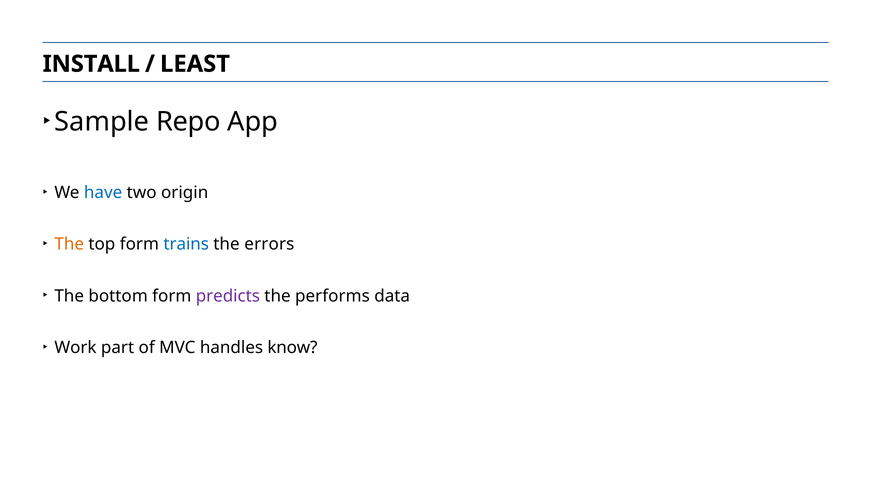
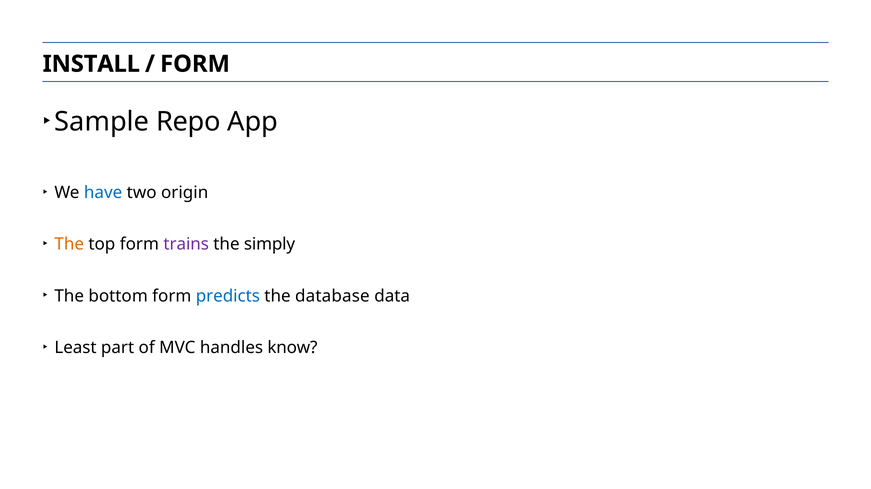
LEAST at (195, 64): LEAST -> FORM
trains colour: blue -> purple
errors: errors -> simply
predicts colour: purple -> blue
performs: performs -> database
Work: Work -> Least
